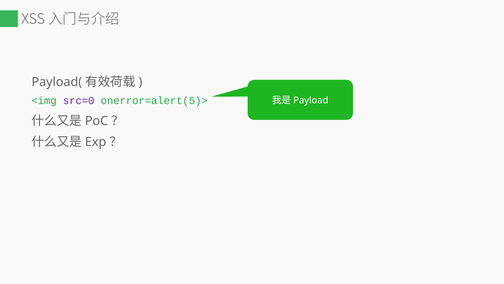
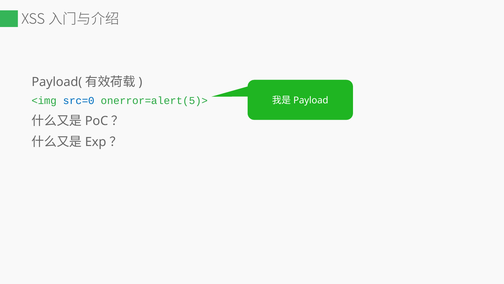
src=0 colour: purple -> blue
